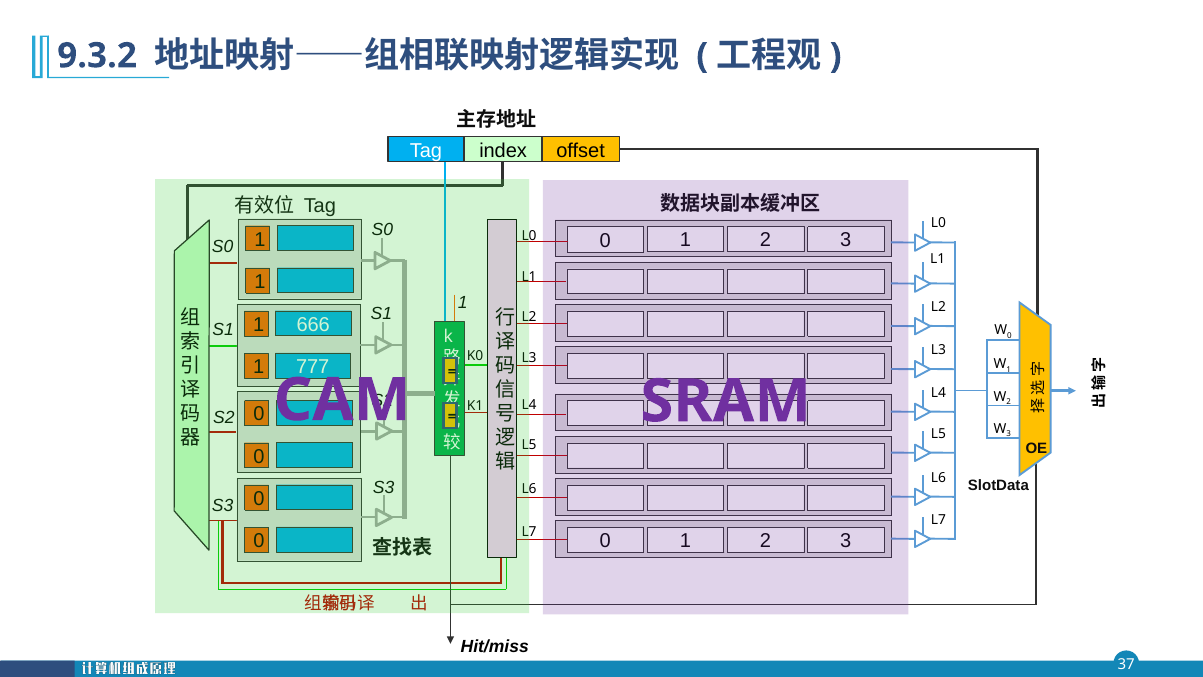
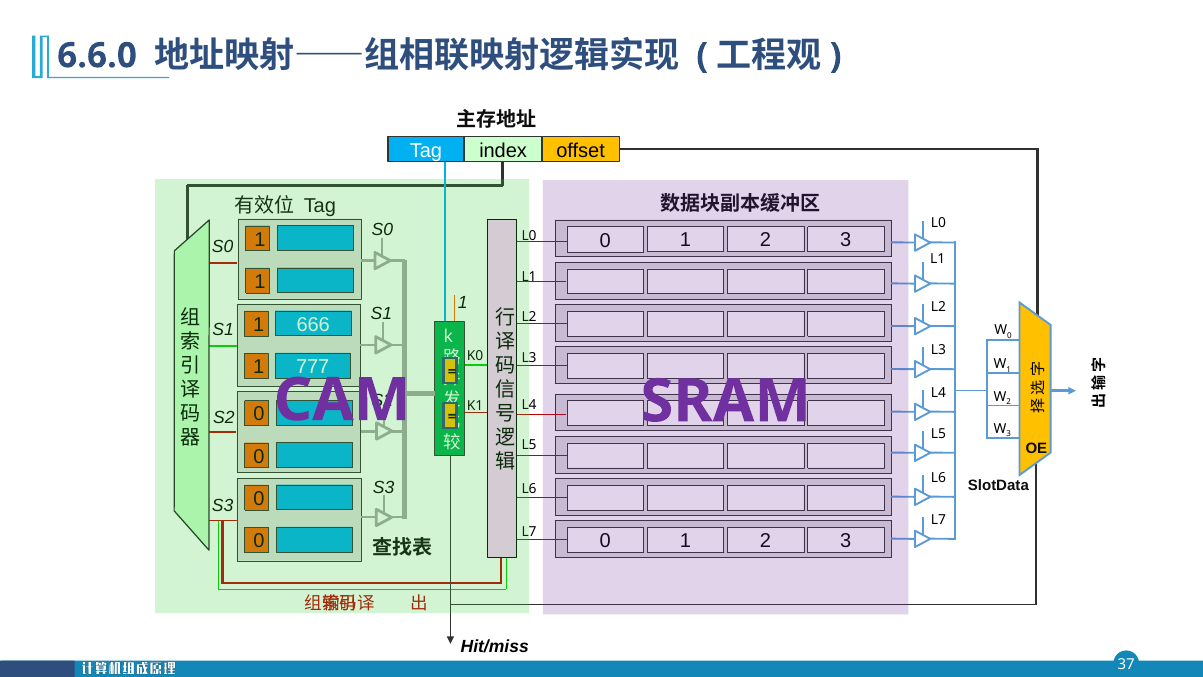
9.3.2: 9.3.2 -> 6.6.0
